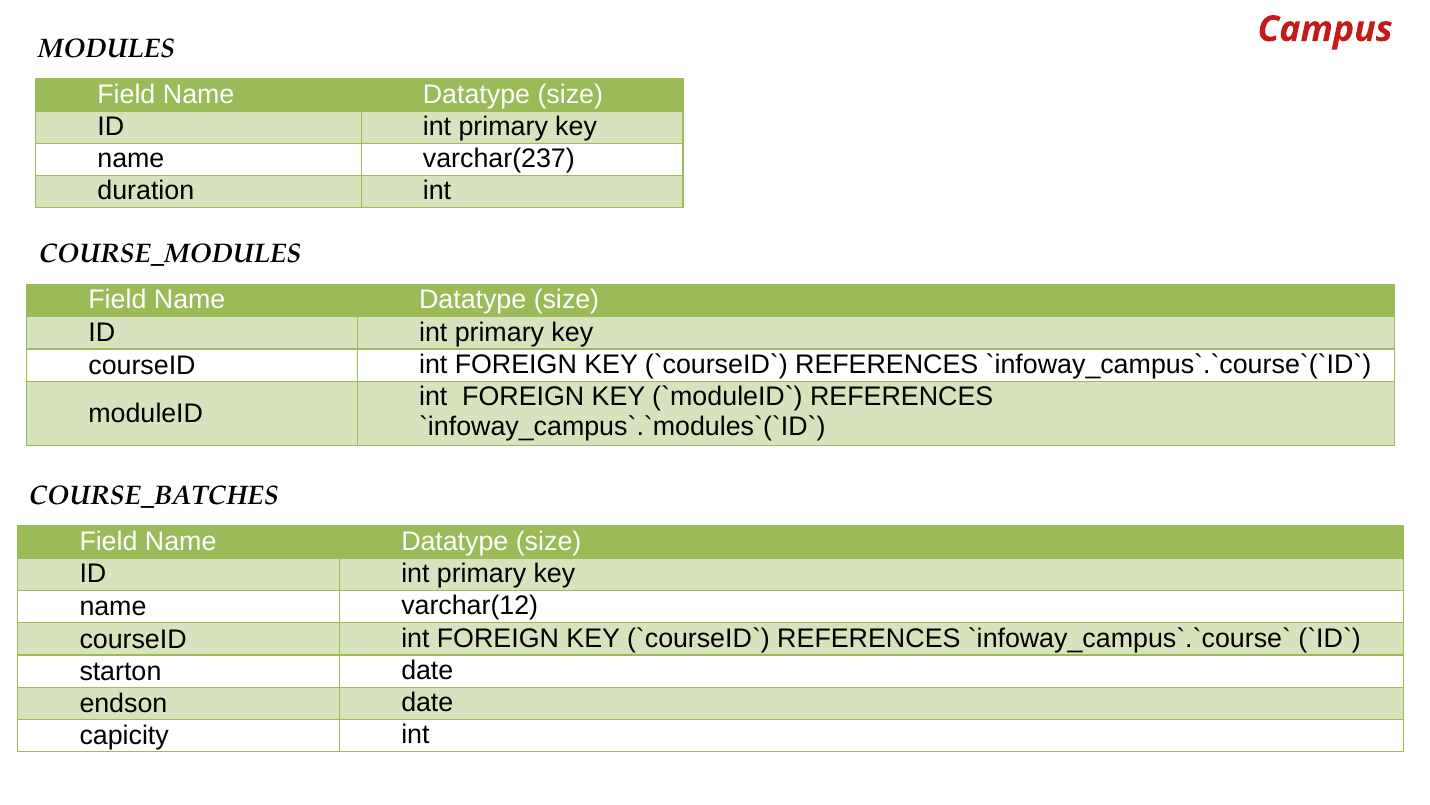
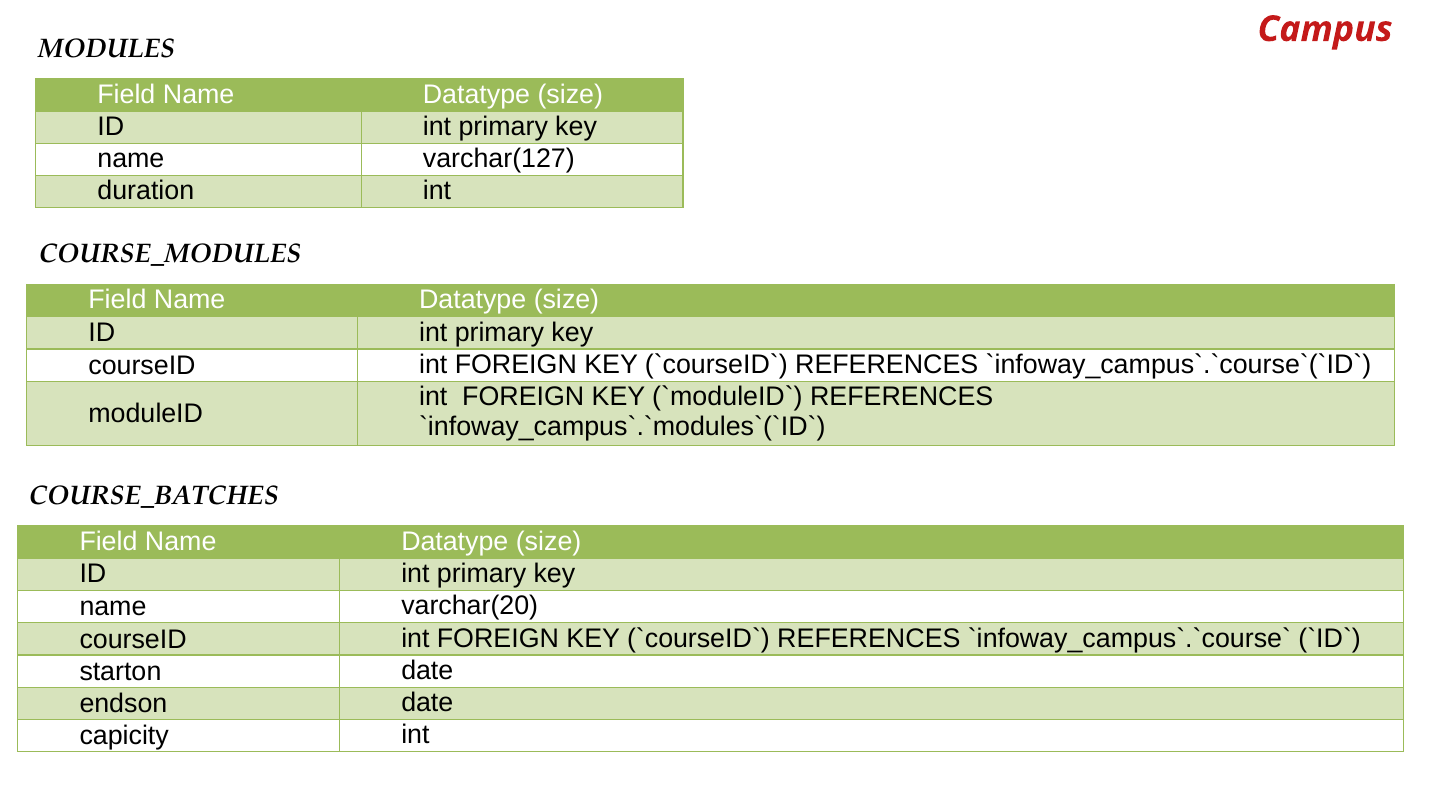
varchar(237: varchar(237 -> varchar(127
varchar(12: varchar(12 -> varchar(20
